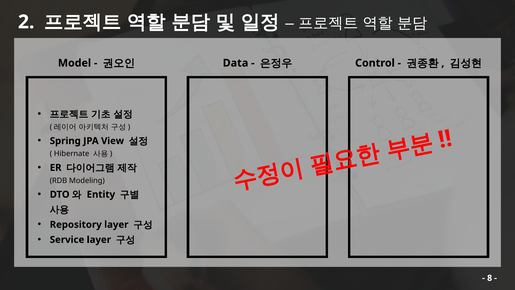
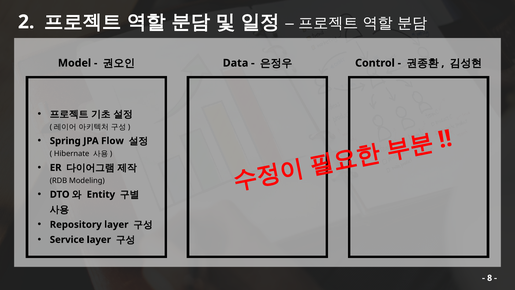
View: View -> Flow
